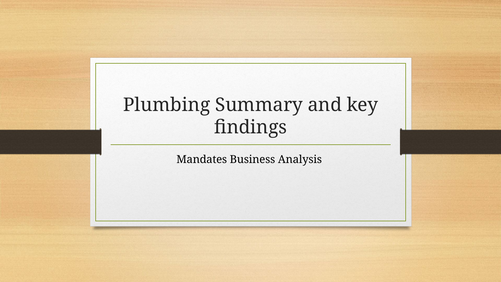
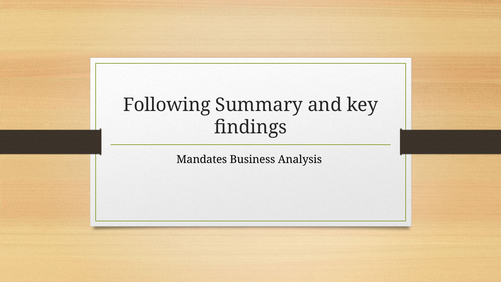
Plumbing: Plumbing -> Following
